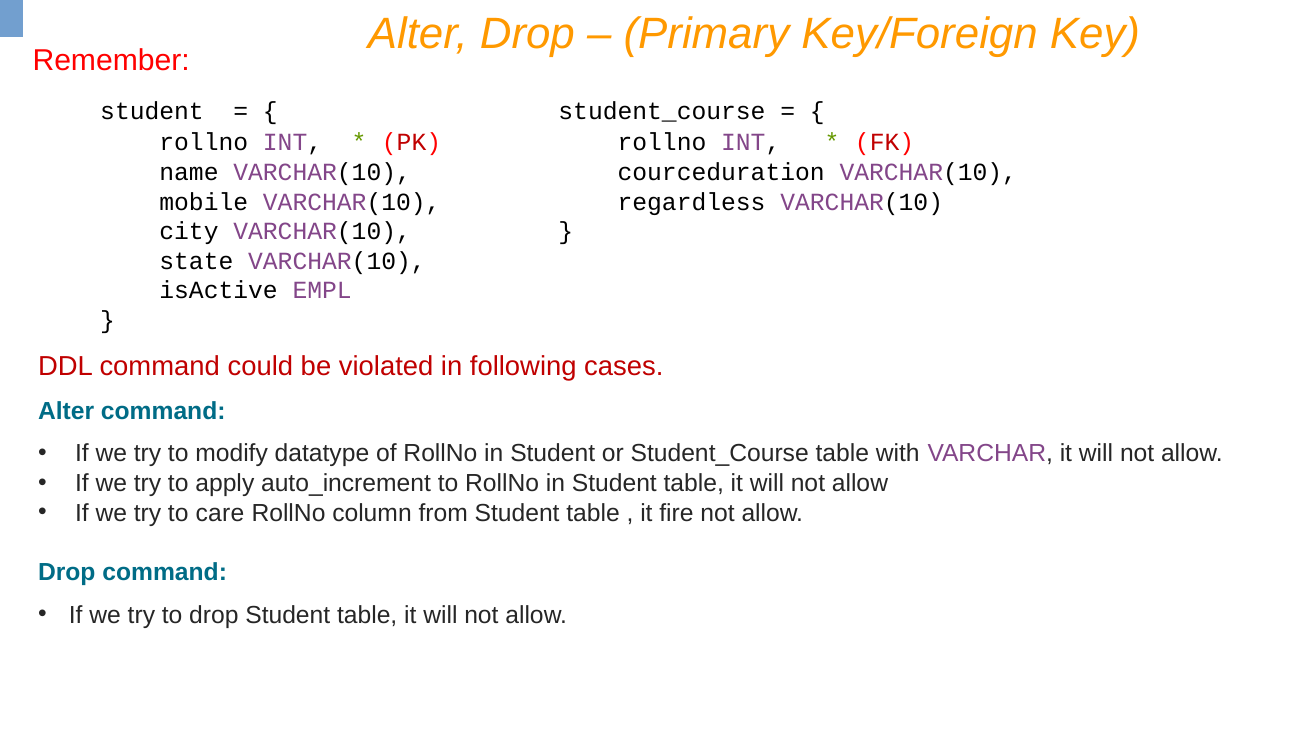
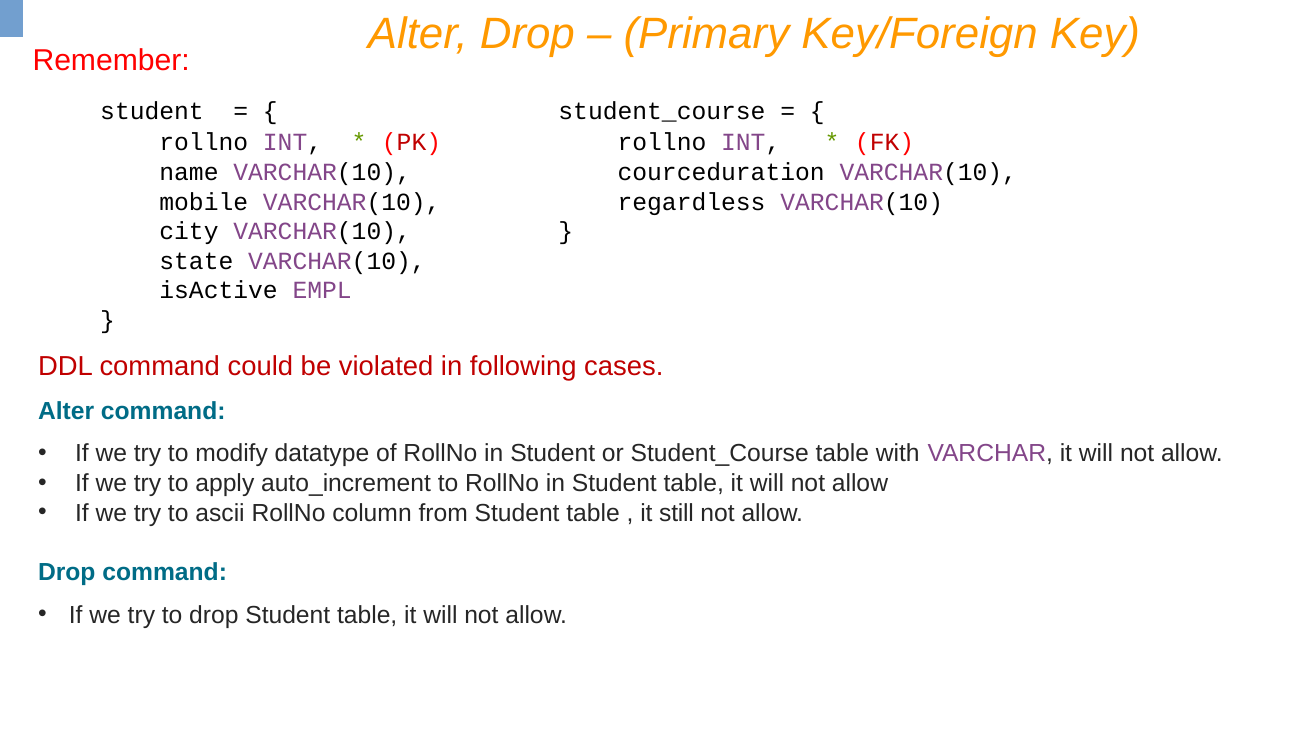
care: care -> ascii
fire: fire -> still
